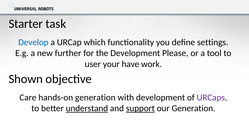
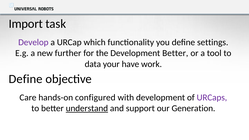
Starter: Starter -> Import
Develop colour: blue -> purple
Development Please: Please -> Better
user: user -> data
Shown at (26, 79): Shown -> Define
hands-on generation: generation -> configured
support underline: present -> none
